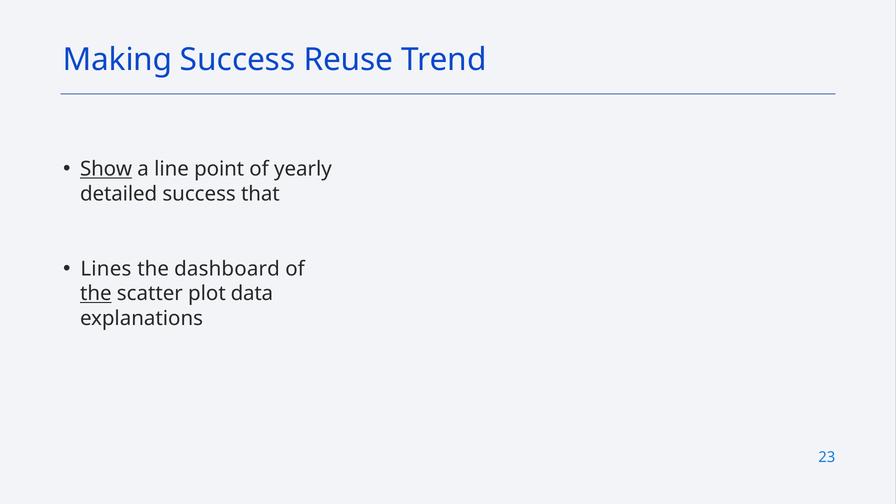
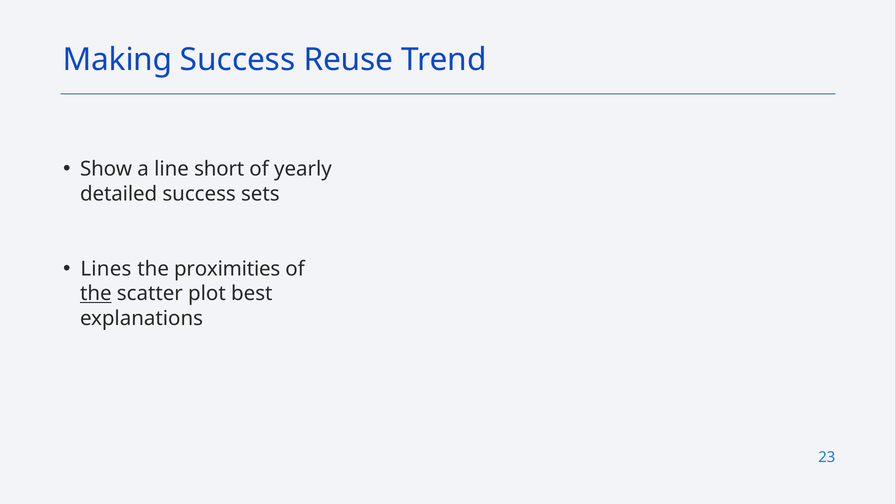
Show underline: present -> none
point: point -> short
that: that -> sets
dashboard: dashboard -> proximities
data: data -> best
